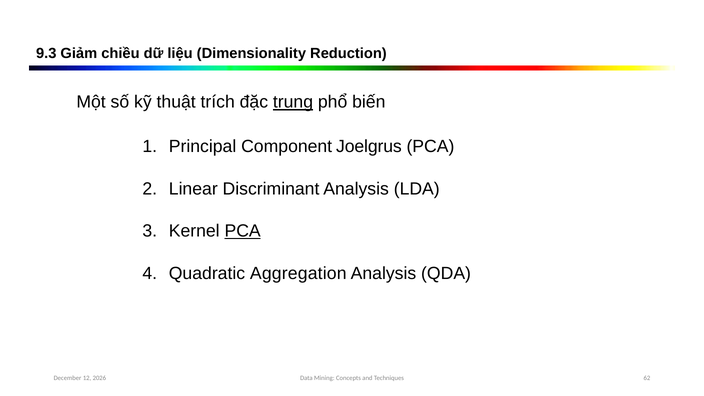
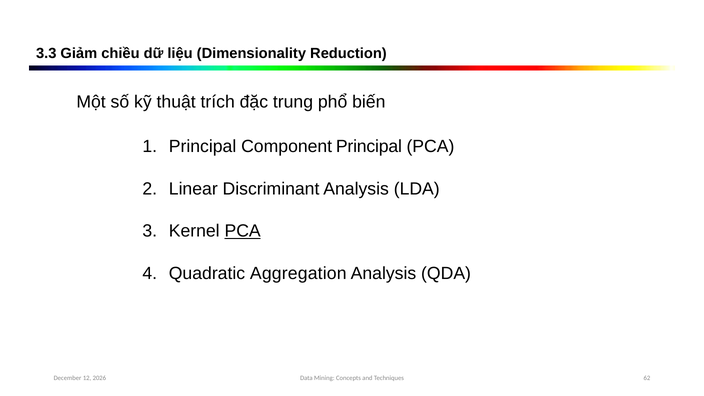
9.3: 9.3 -> 3.3
trung underline: present -> none
Component Joelgrus: Joelgrus -> Principal
